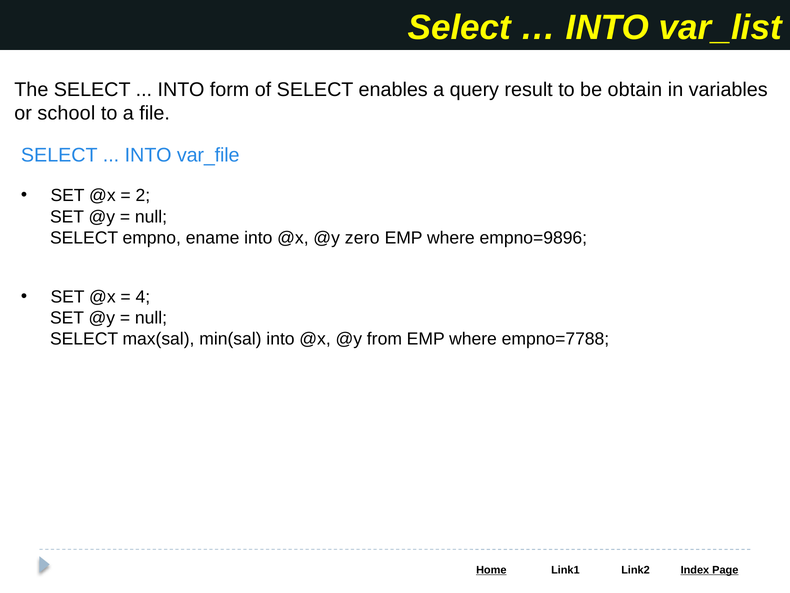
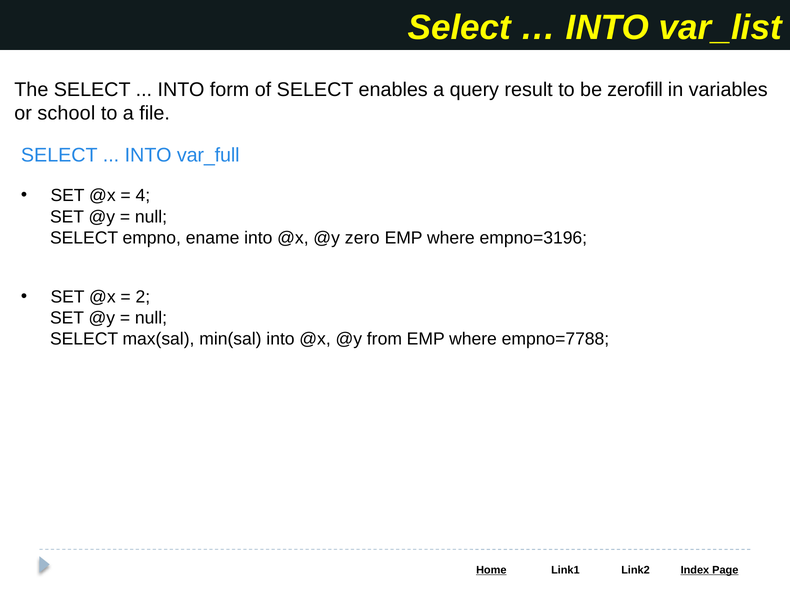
obtain: obtain -> zerofill
var_file: var_file -> var_full
2: 2 -> 4
empno=9896: empno=9896 -> empno=3196
4: 4 -> 2
